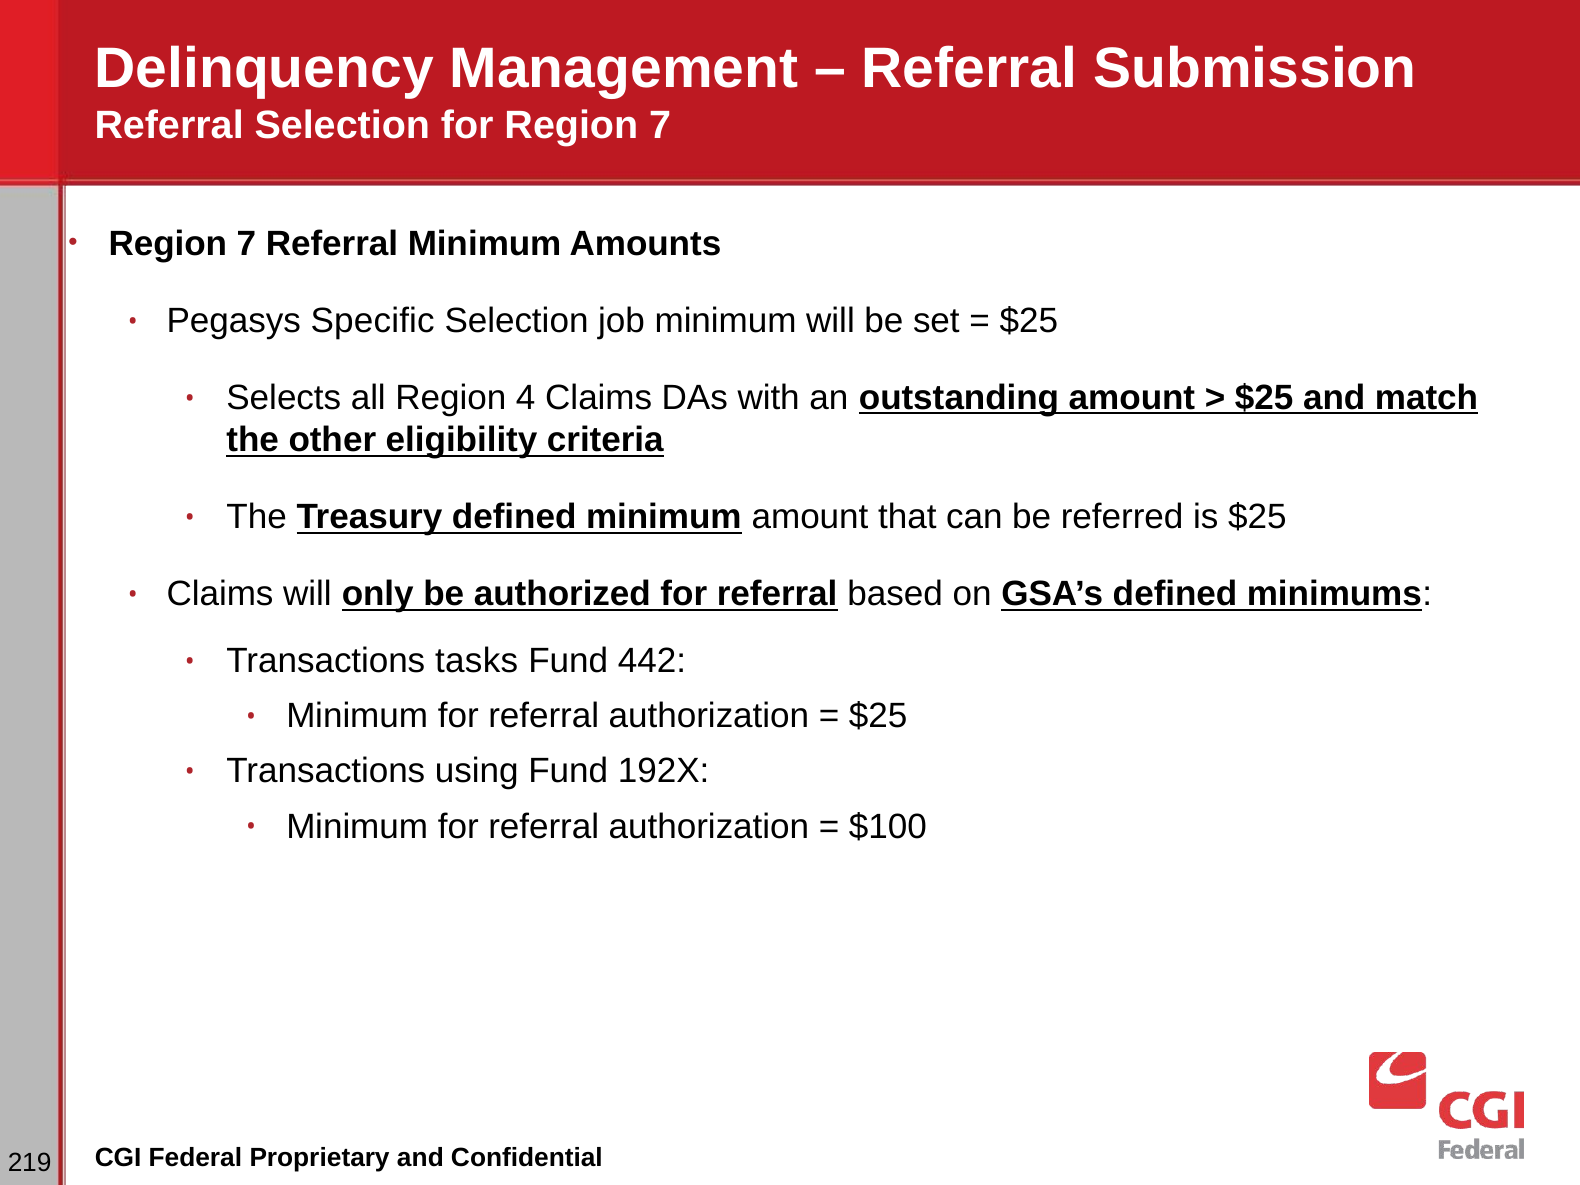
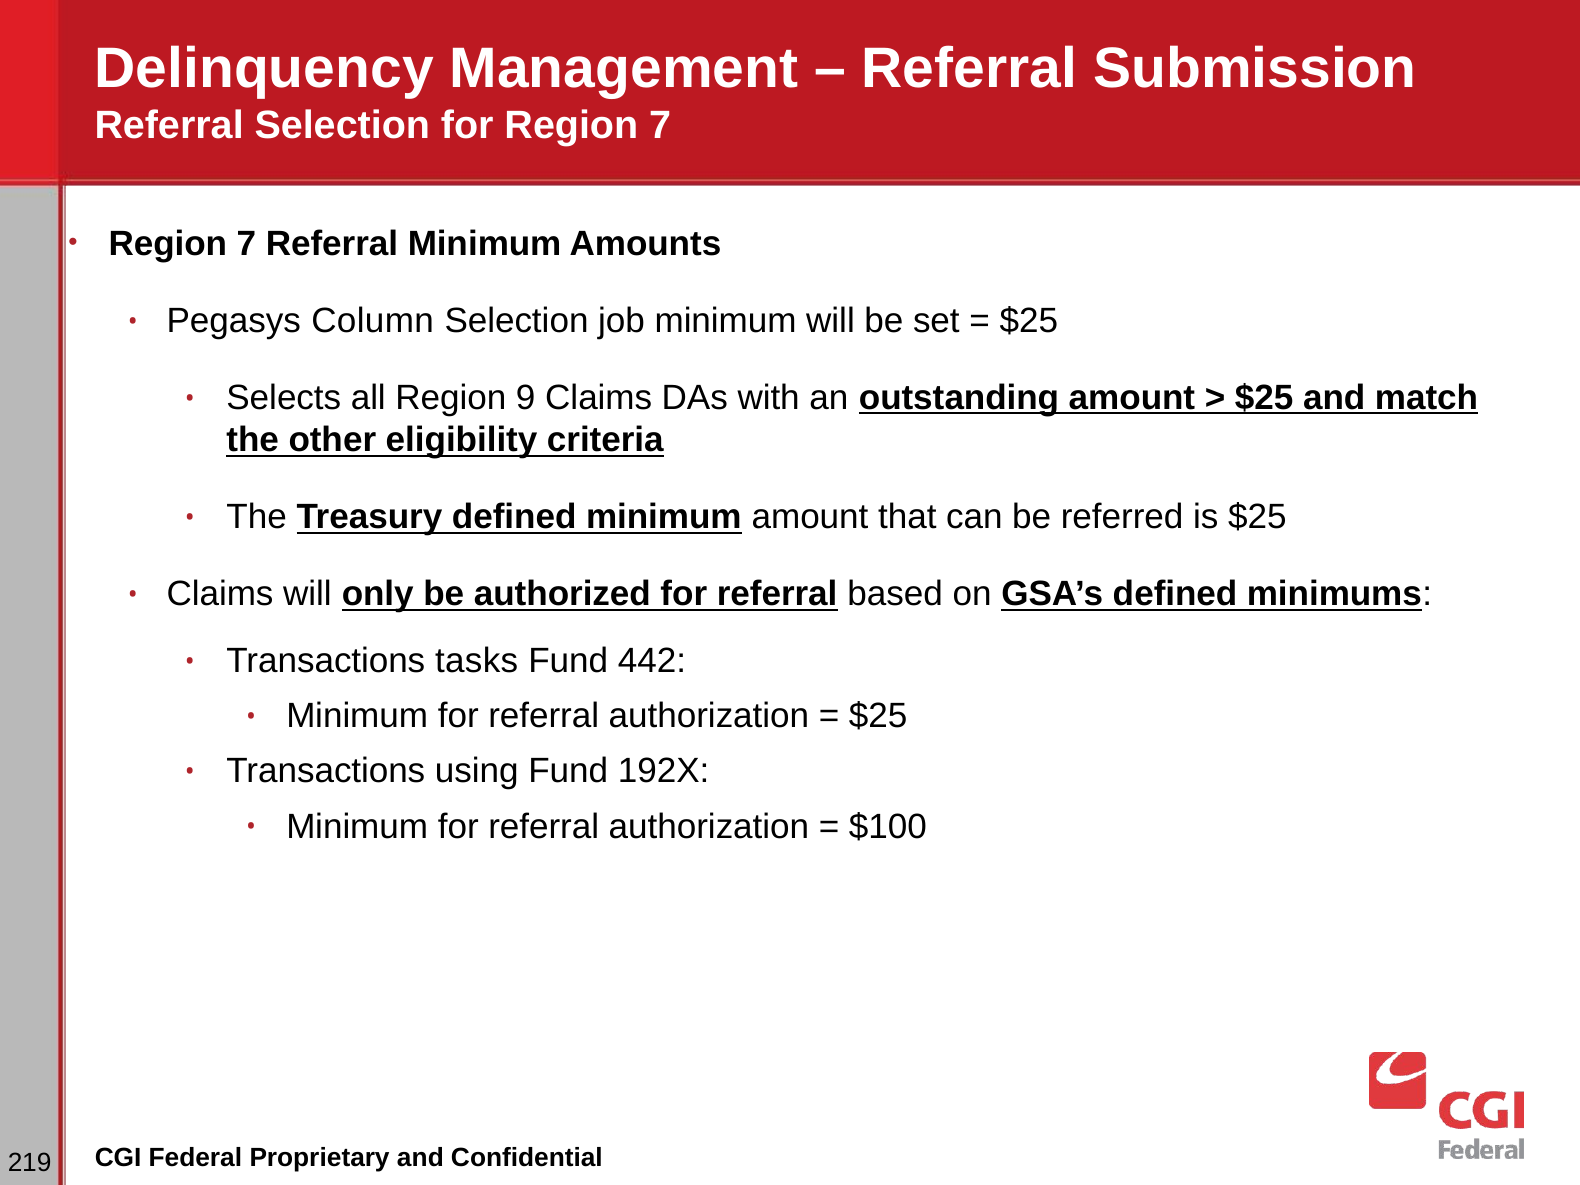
Specific: Specific -> Column
4: 4 -> 9
